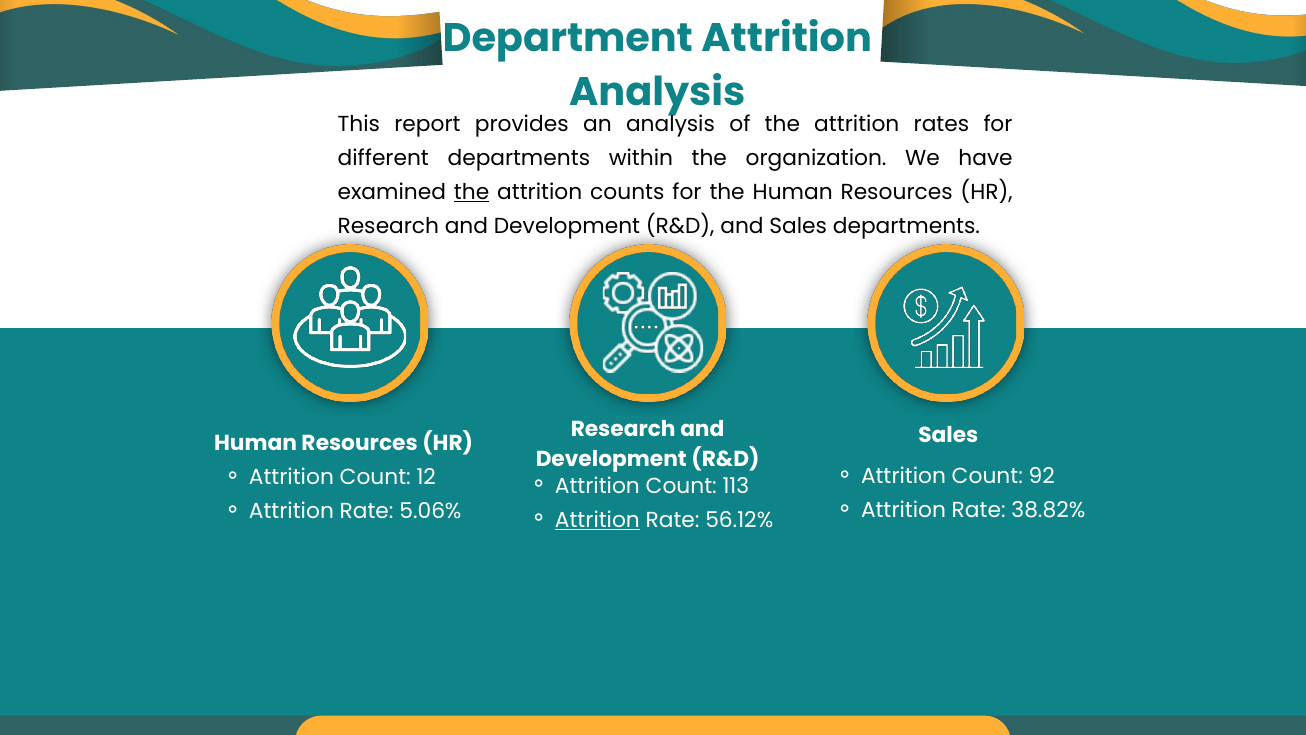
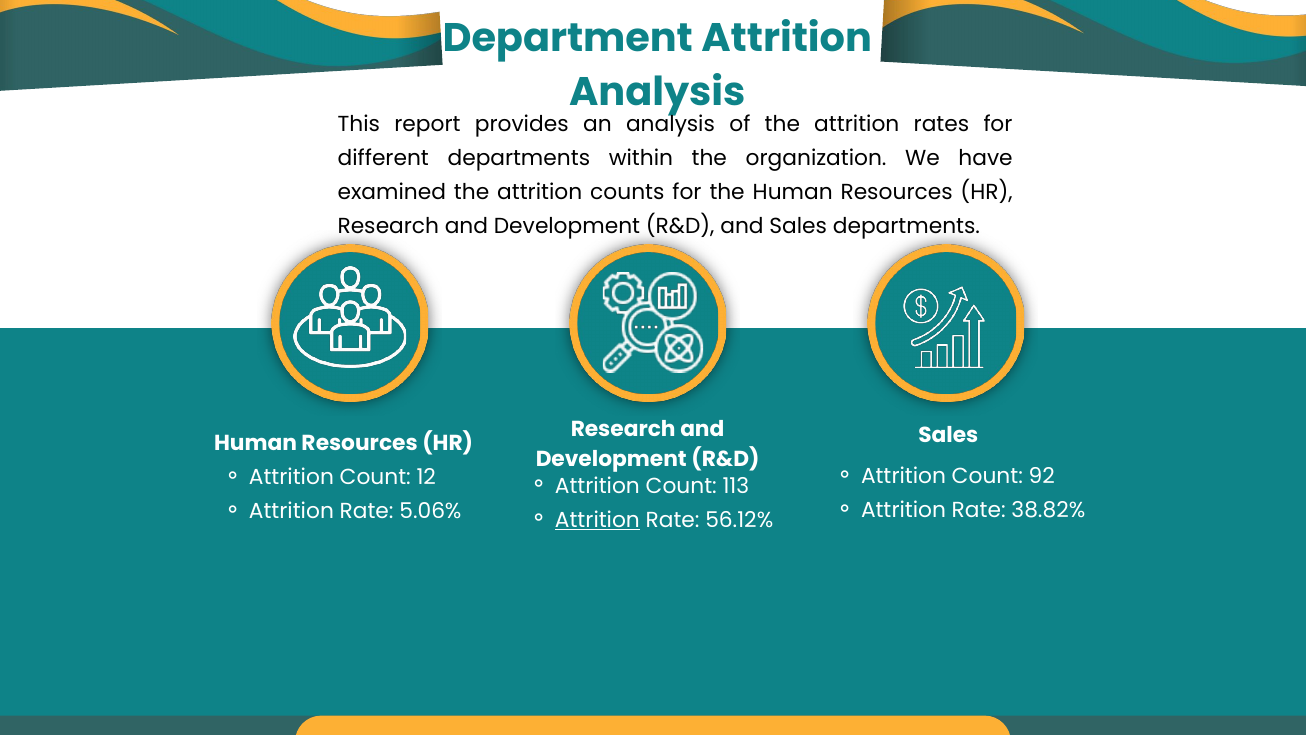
the at (472, 192) underline: present -> none
